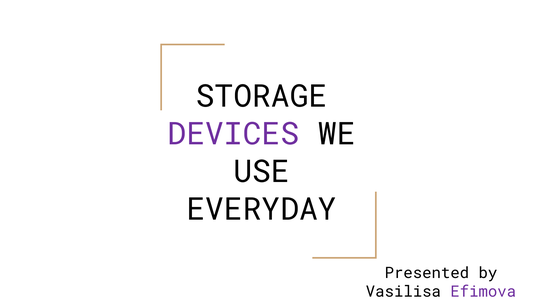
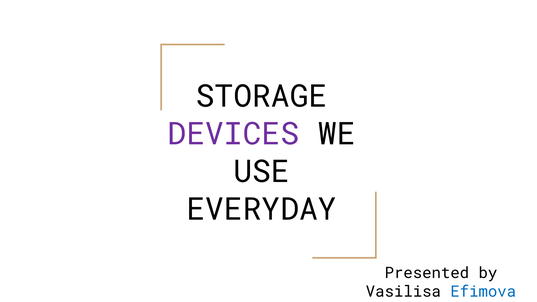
Efimova colour: purple -> blue
